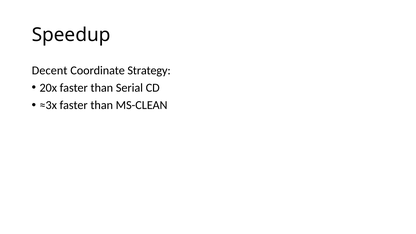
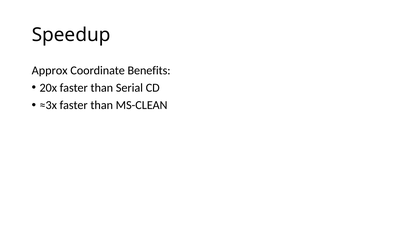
Decent: Decent -> Approx
Strategy: Strategy -> Benefits
